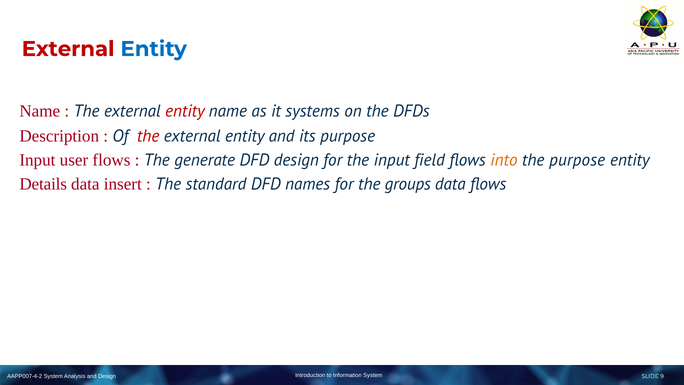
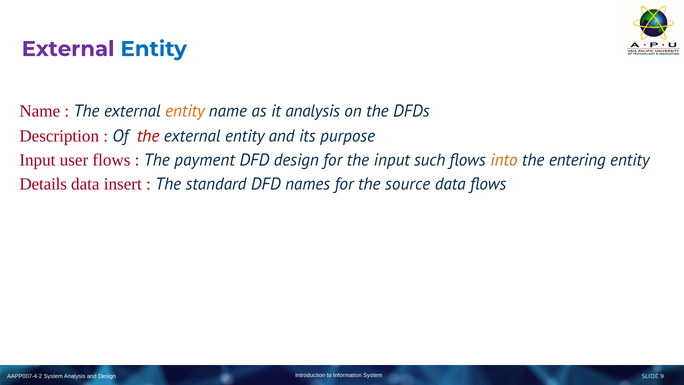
External at (68, 49) colour: red -> purple
entity at (185, 111) colour: red -> orange
it systems: systems -> analysis
generate: generate -> payment
field: field -> such
the purpose: purpose -> entering
groups: groups -> source
